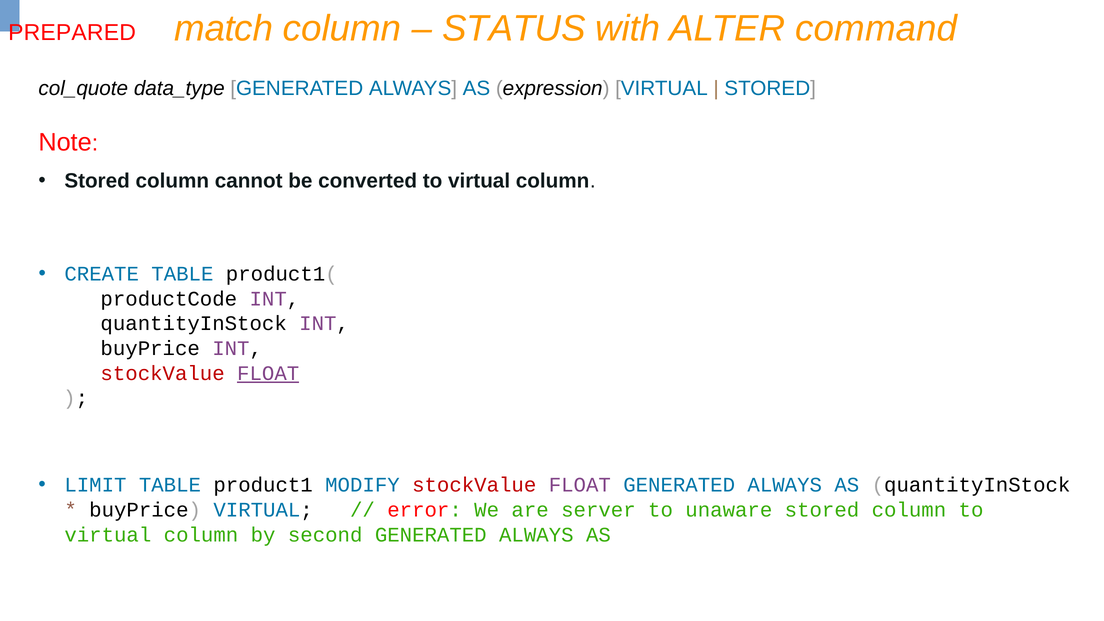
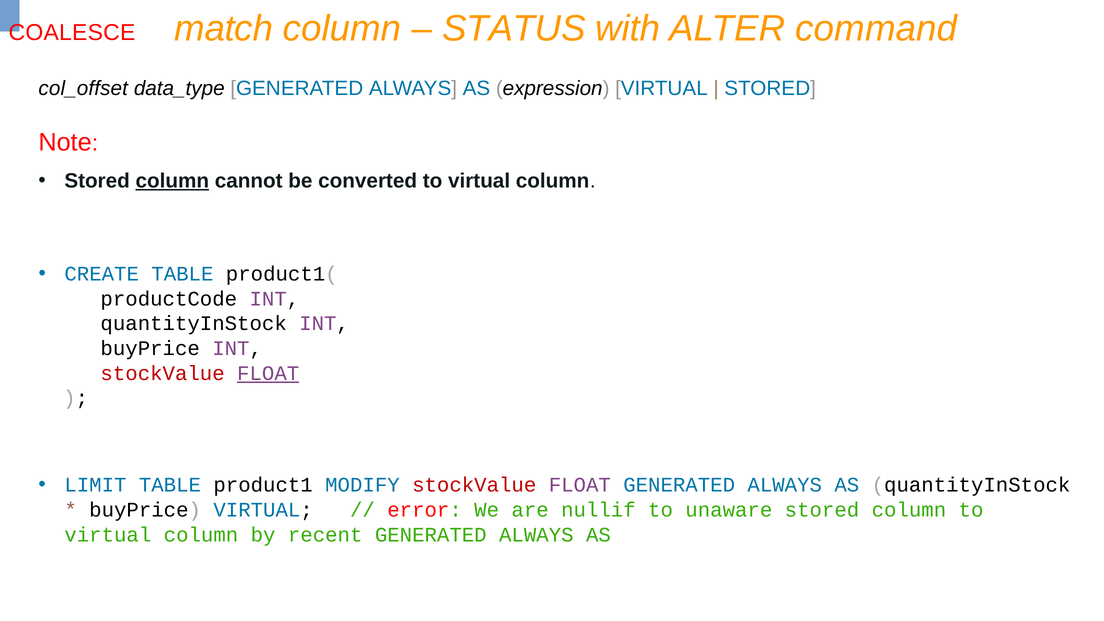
PREPARED: PREPARED -> COALESCE
col_quote: col_quote -> col_offset
column at (172, 181) underline: none -> present
server: server -> nullif
second: second -> recent
